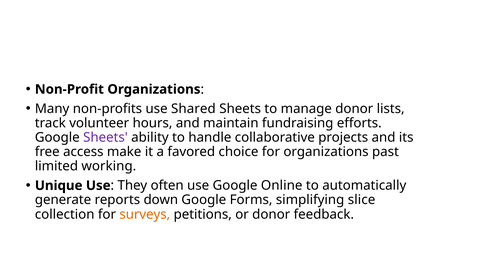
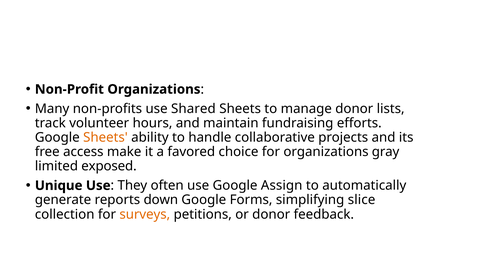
Sheets at (105, 137) colour: purple -> orange
past: past -> gray
working: working -> exposed
Online: Online -> Assign
